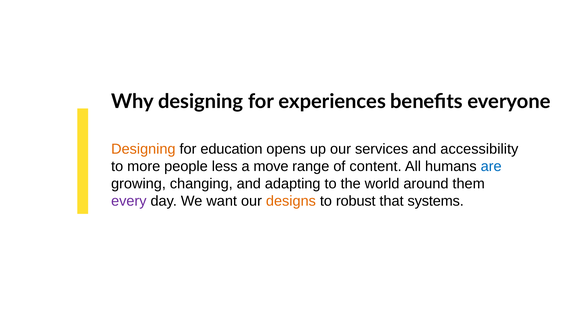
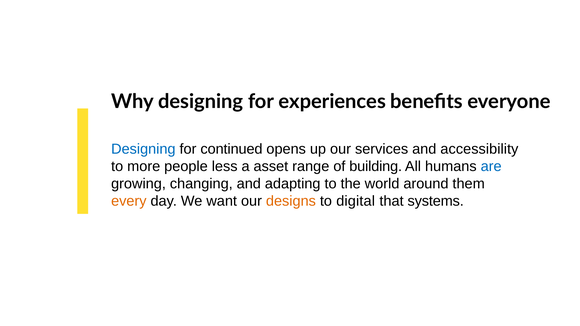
Designing at (143, 149) colour: orange -> blue
education: education -> continued
move: move -> asset
content: content -> building
every colour: purple -> orange
robust: robust -> digital
